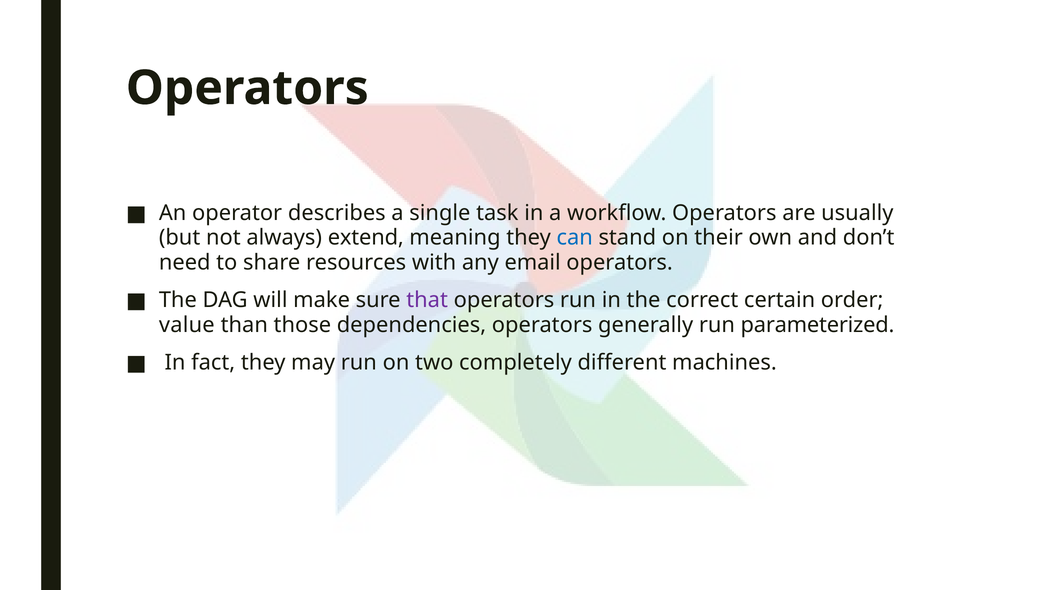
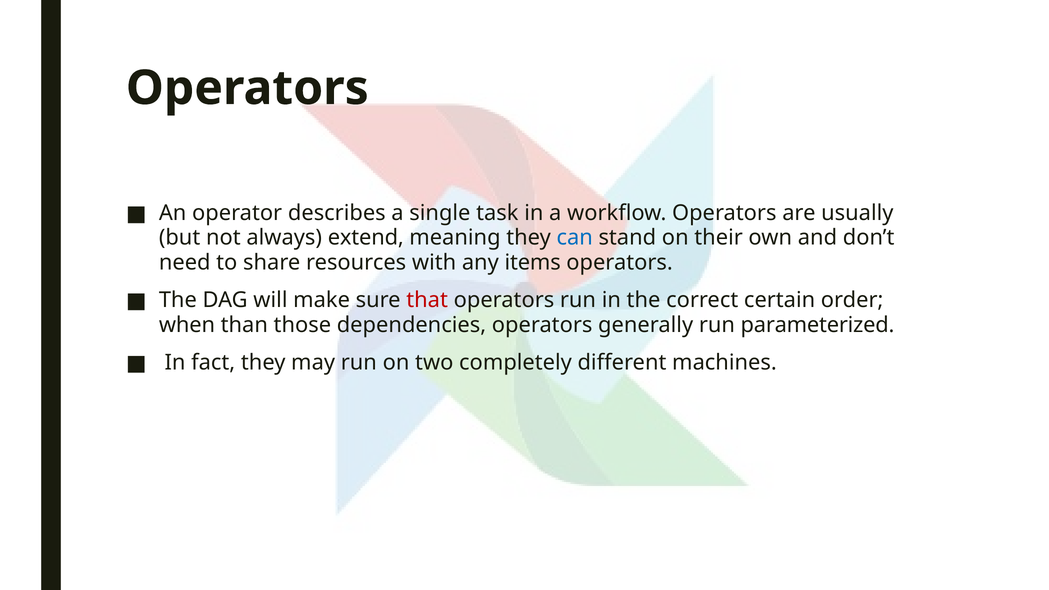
email: email -> items
that colour: purple -> red
value: value -> when
